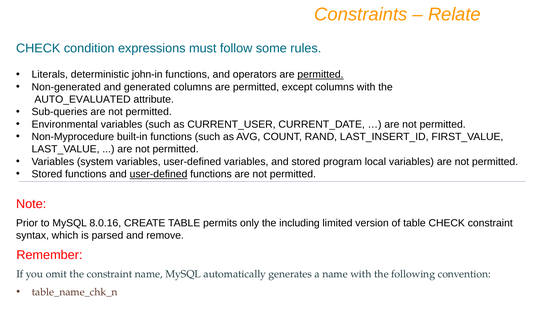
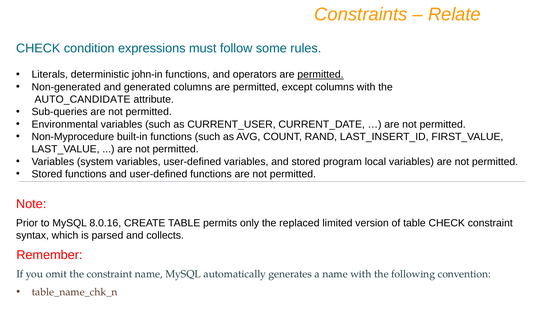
AUTO_EVALUATED: AUTO_EVALUATED -> AUTO_CANDIDATE
user-defined at (159, 174) underline: present -> none
including: including -> replaced
remove: remove -> collects
